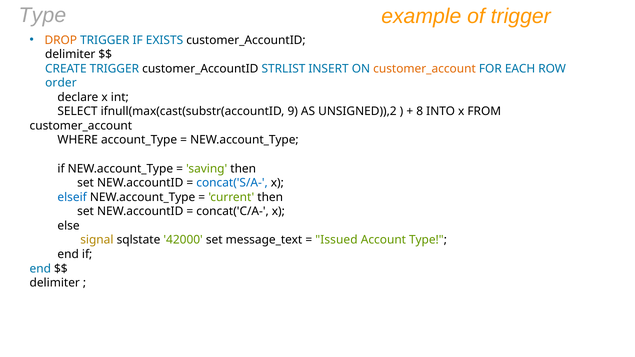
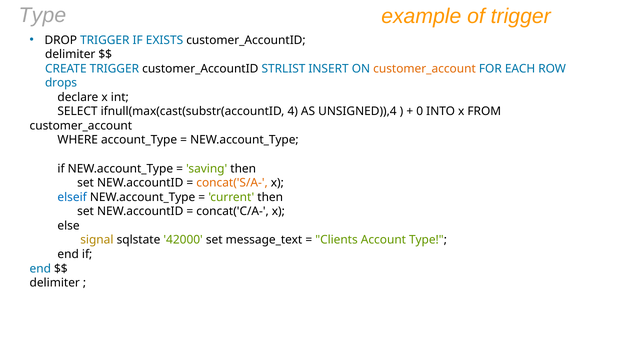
DROP colour: orange -> black
order: order -> drops
9: 9 -> 4
UNSIGNED)),2: UNSIGNED)),2 -> UNSIGNED)),4
8: 8 -> 0
concat('S/A- colour: blue -> orange
Issued: Issued -> Clients
